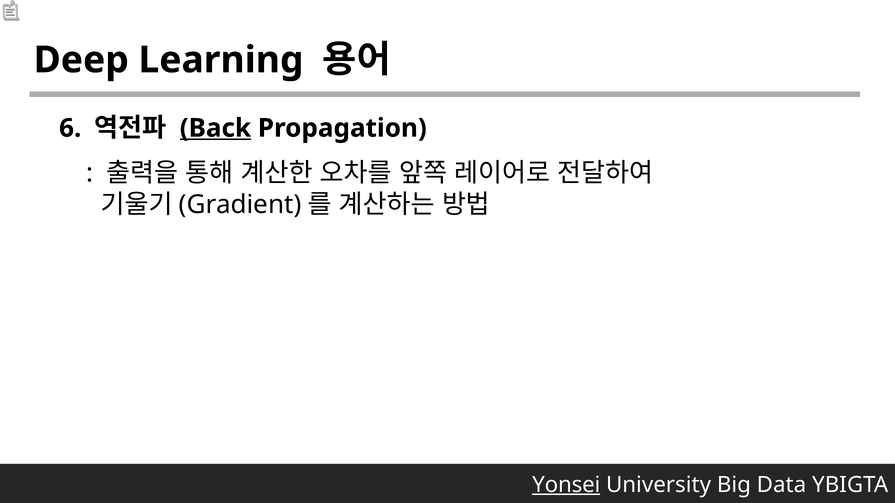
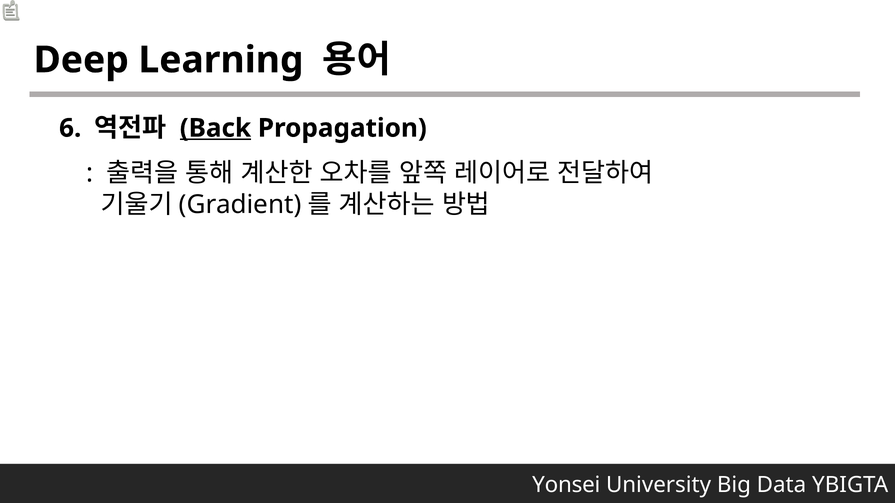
Yonsei underline: present -> none
